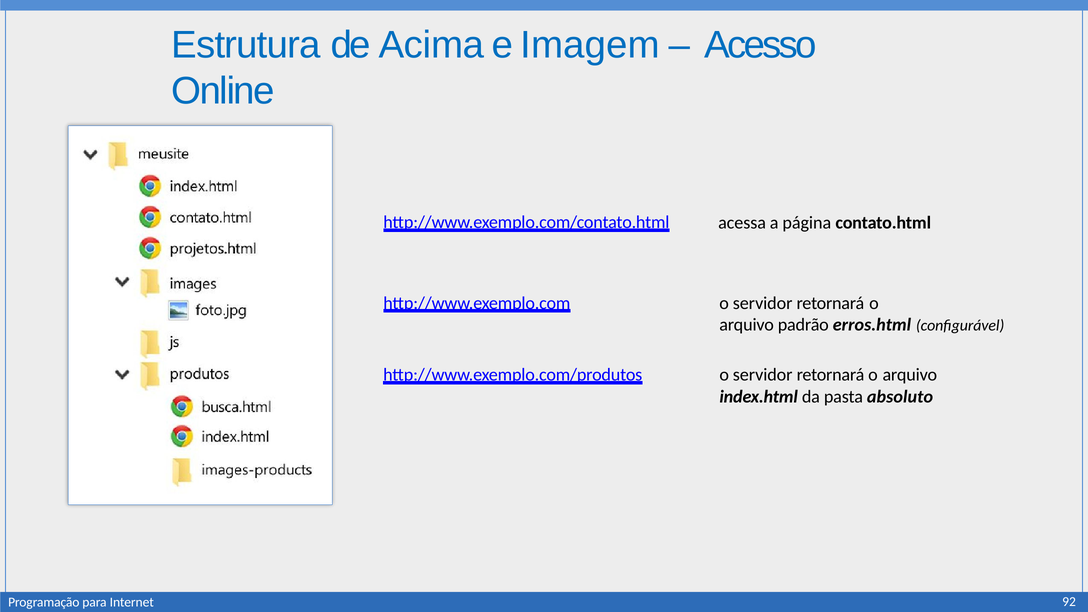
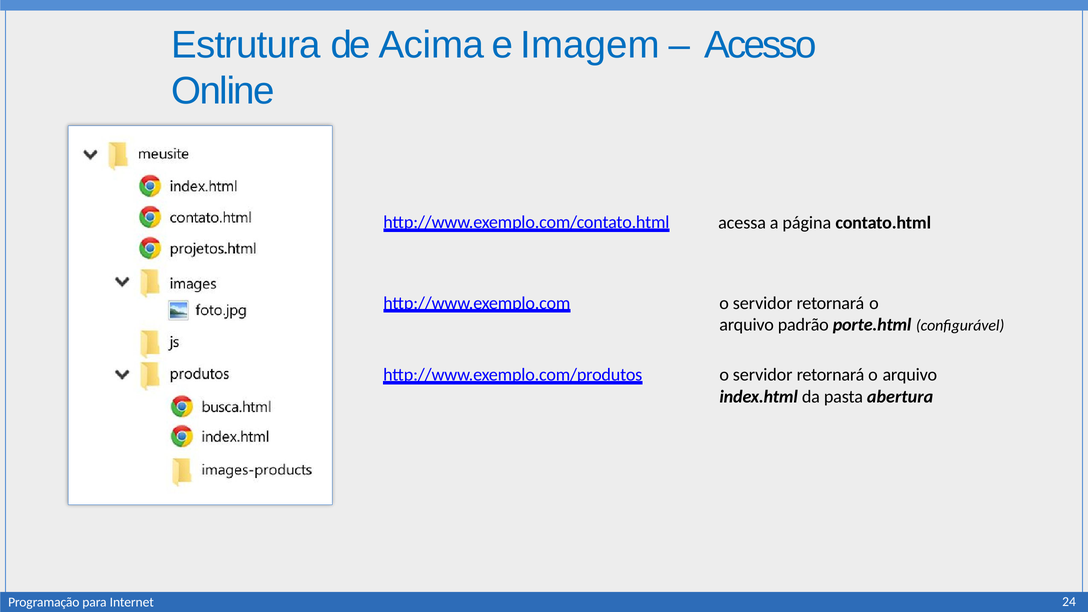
erros.html: erros.html -> porte.html
absoluto: absoluto -> abertura
92: 92 -> 24
